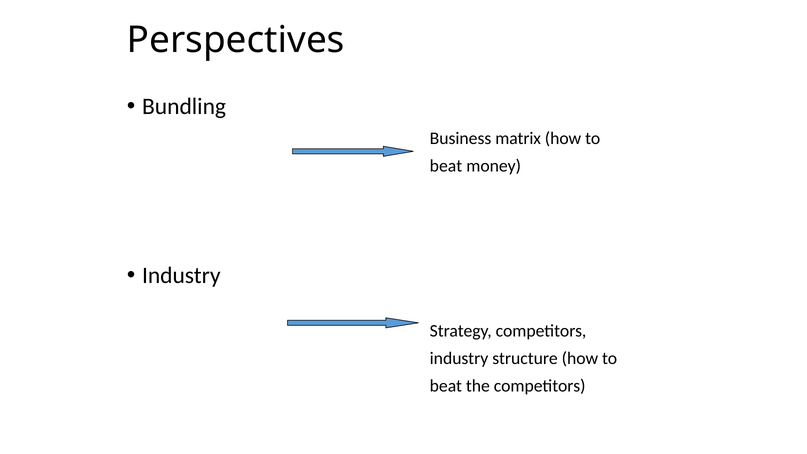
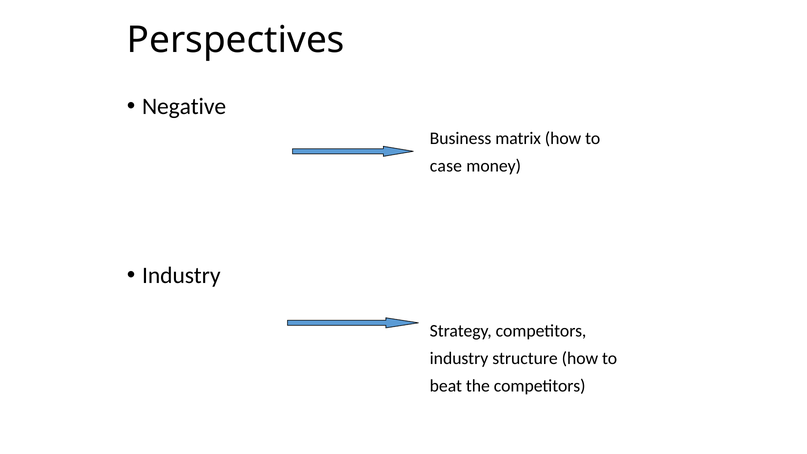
Bundling: Bundling -> Negative
beat at (446, 166): beat -> case
